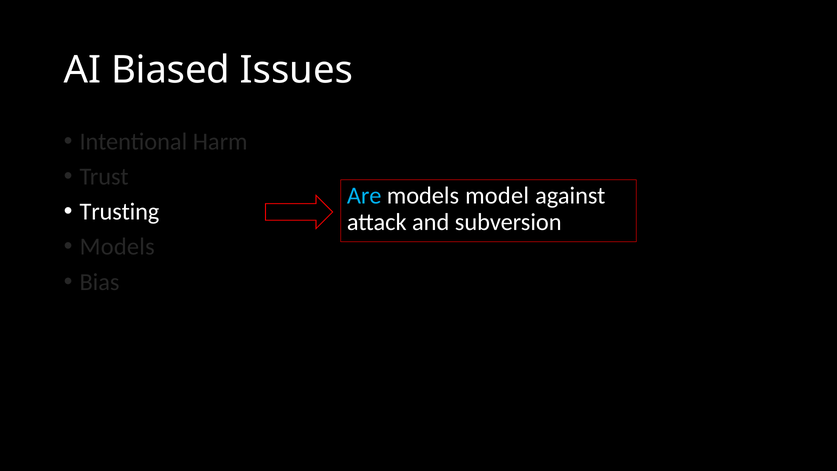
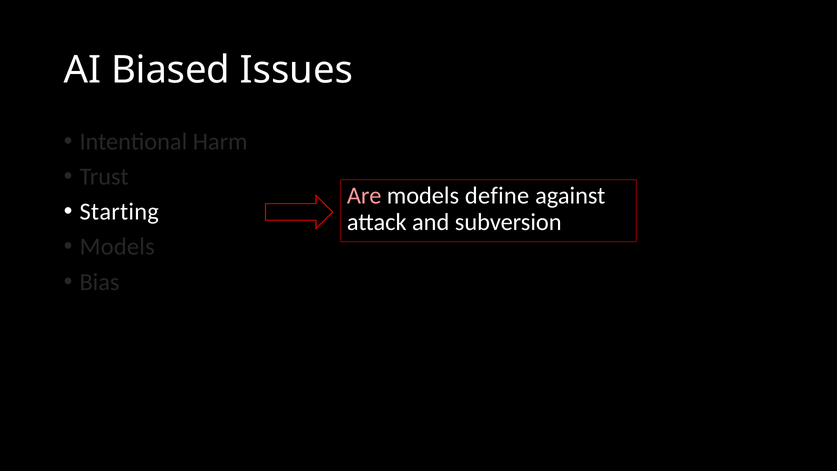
Are colour: light blue -> pink
model: model -> define
Trusting: Trusting -> Starting
